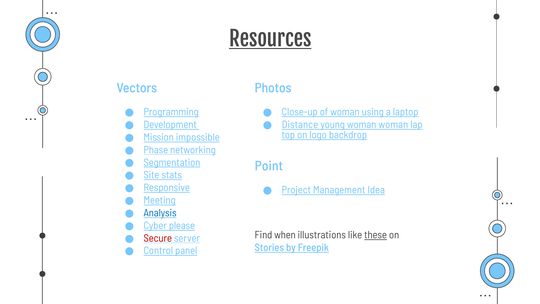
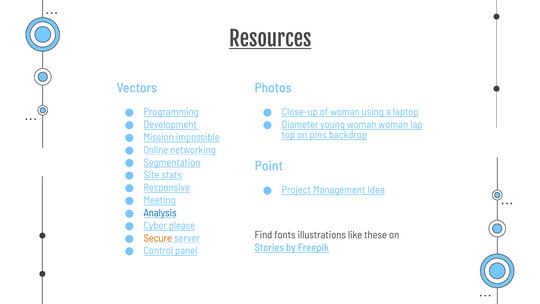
Distance: Distance -> Diameter
logo: logo -> pins
Phase: Phase -> Online
when: when -> fonts
these underline: present -> none
Secure colour: red -> orange
